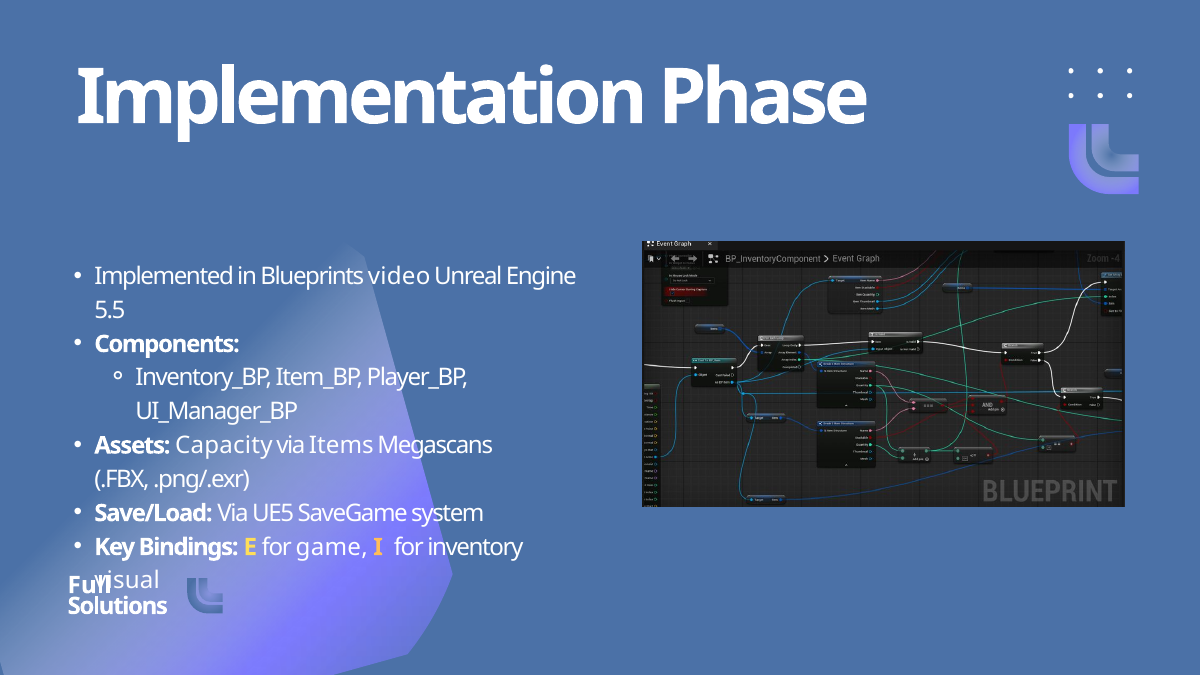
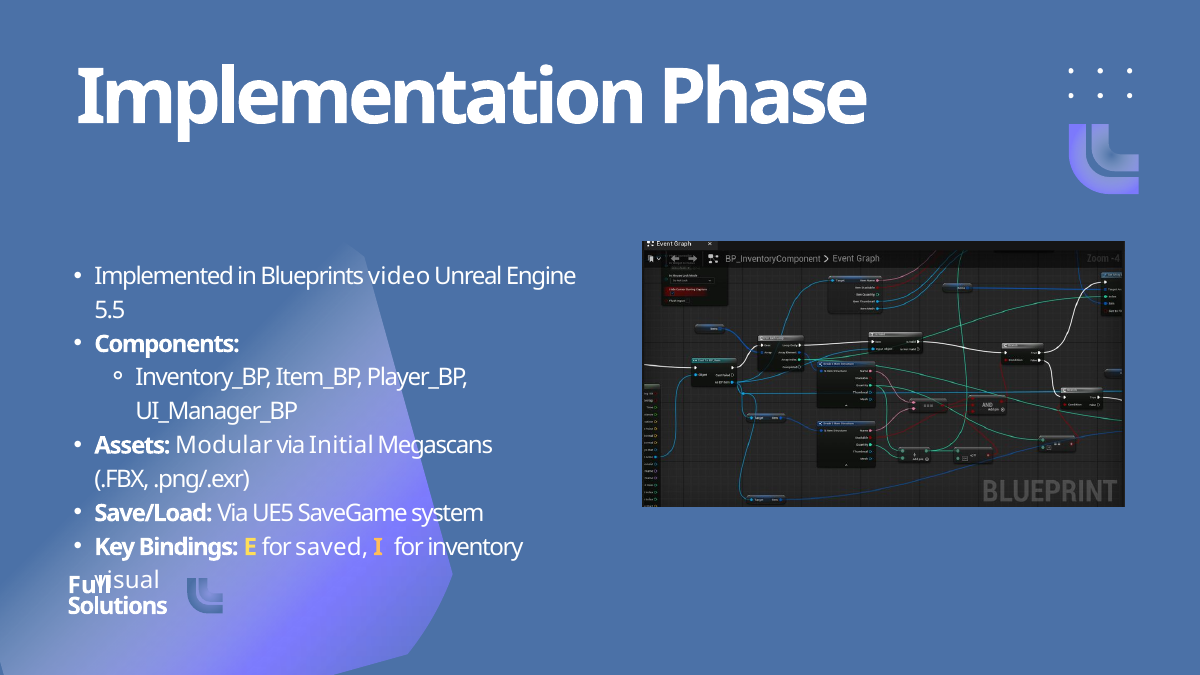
Capacity: Capacity -> Modular
Items: Items -> Initial
game: game -> saved
